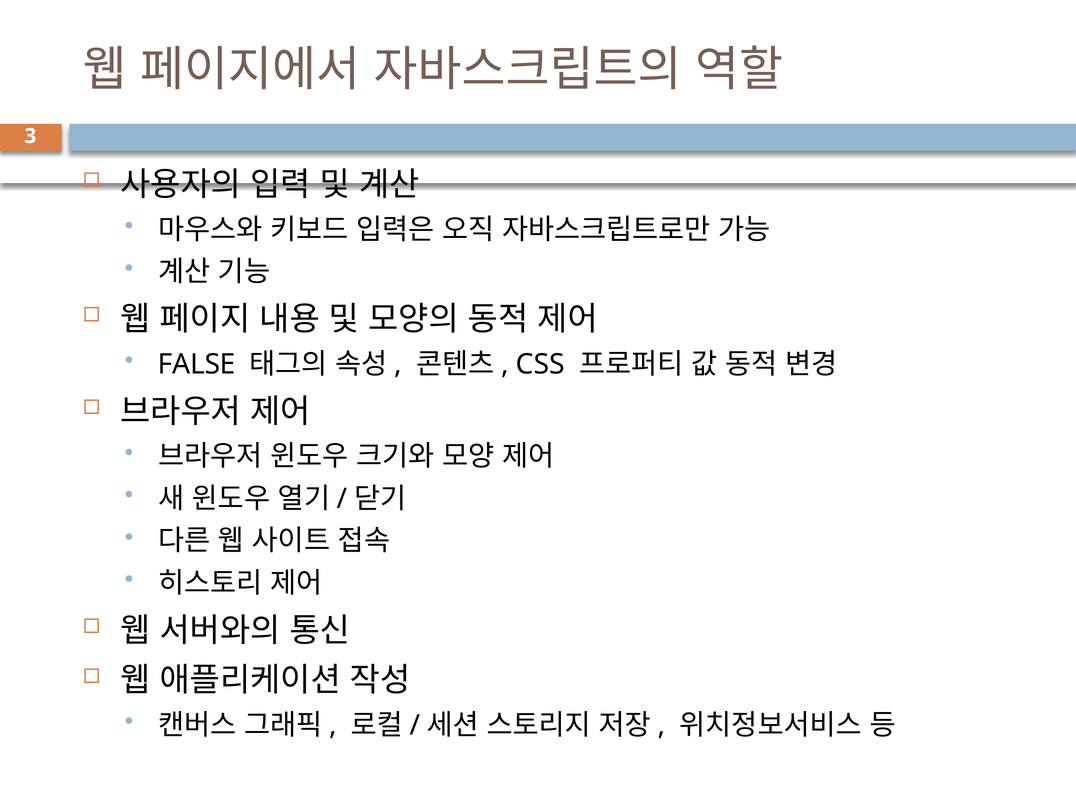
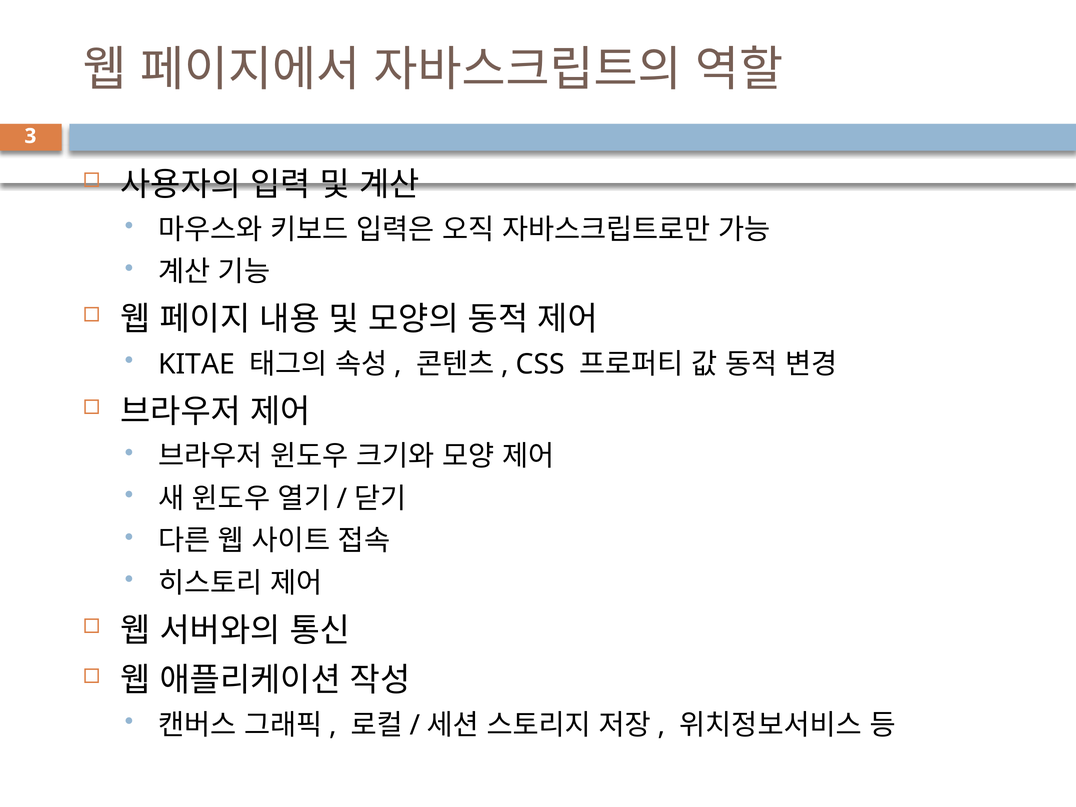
FALSE: FALSE -> KITAE
